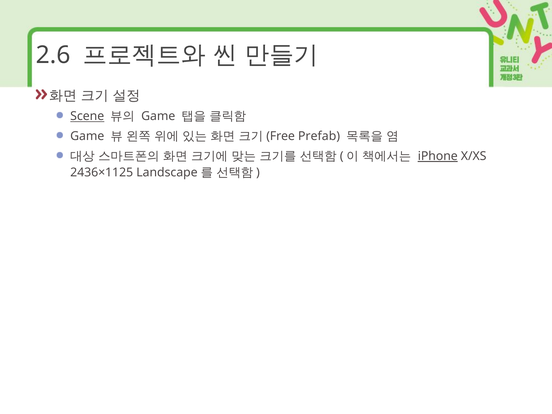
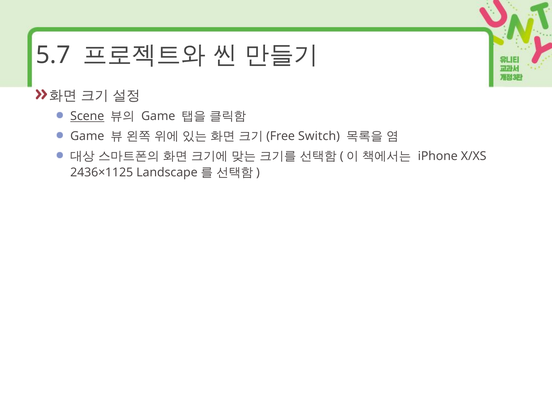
2.6: 2.6 -> 5.7
Prefab: Prefab -> Switch
iPhone underline: present -> none
